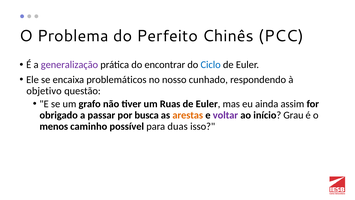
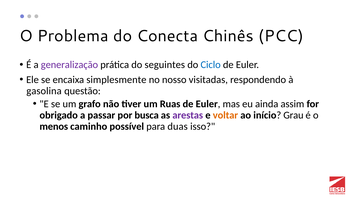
Perfeito: Perfeito -> Conecta
encontrar: encontrar -> seguintes
problemáticos: problemáticos -> simplesmente
cunhado: cunhado -> visitadas
objetivo: objetivo -> gasolina
arestas colour: orange -> purple
voltar colour: purple -> orange
